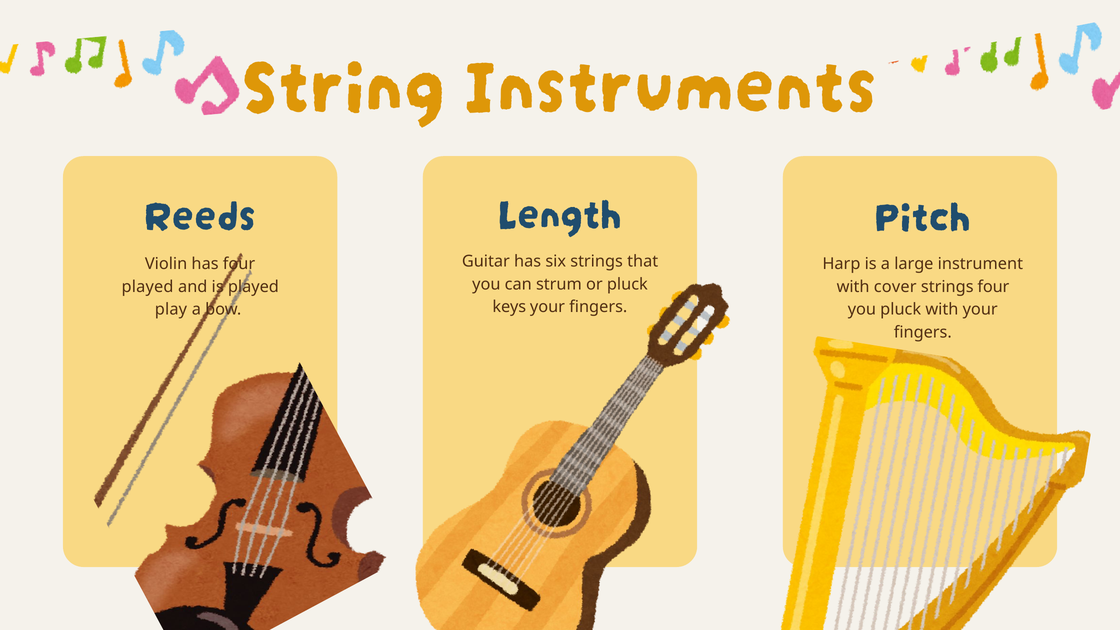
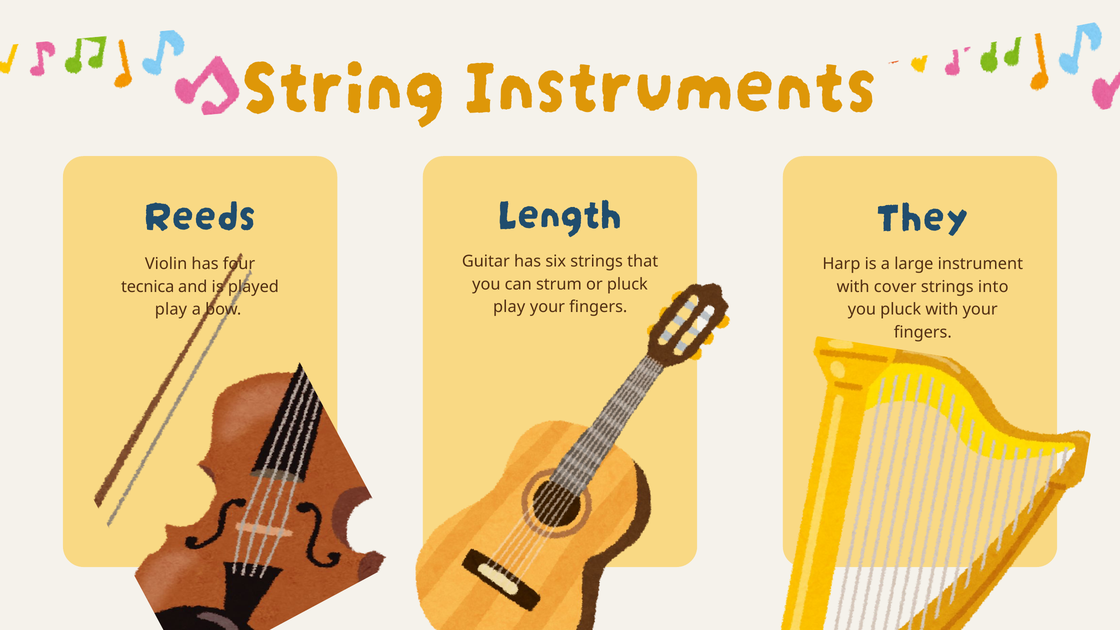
Pitch: Pitch -> They
played at (148, 287): played -> tecnica
strings four: four -> into
keys at (509, 307): keys -> play
